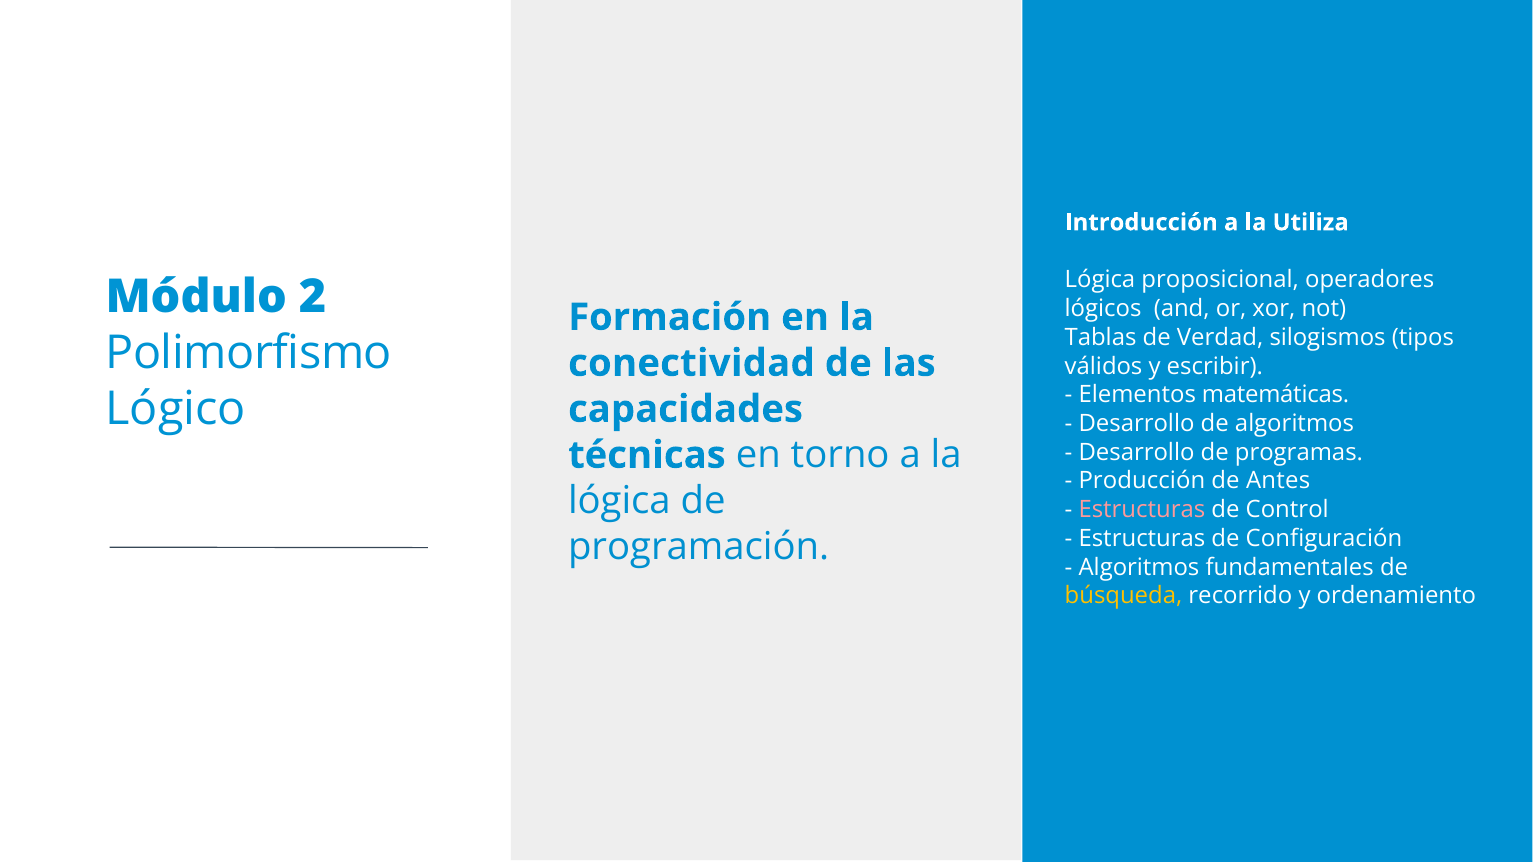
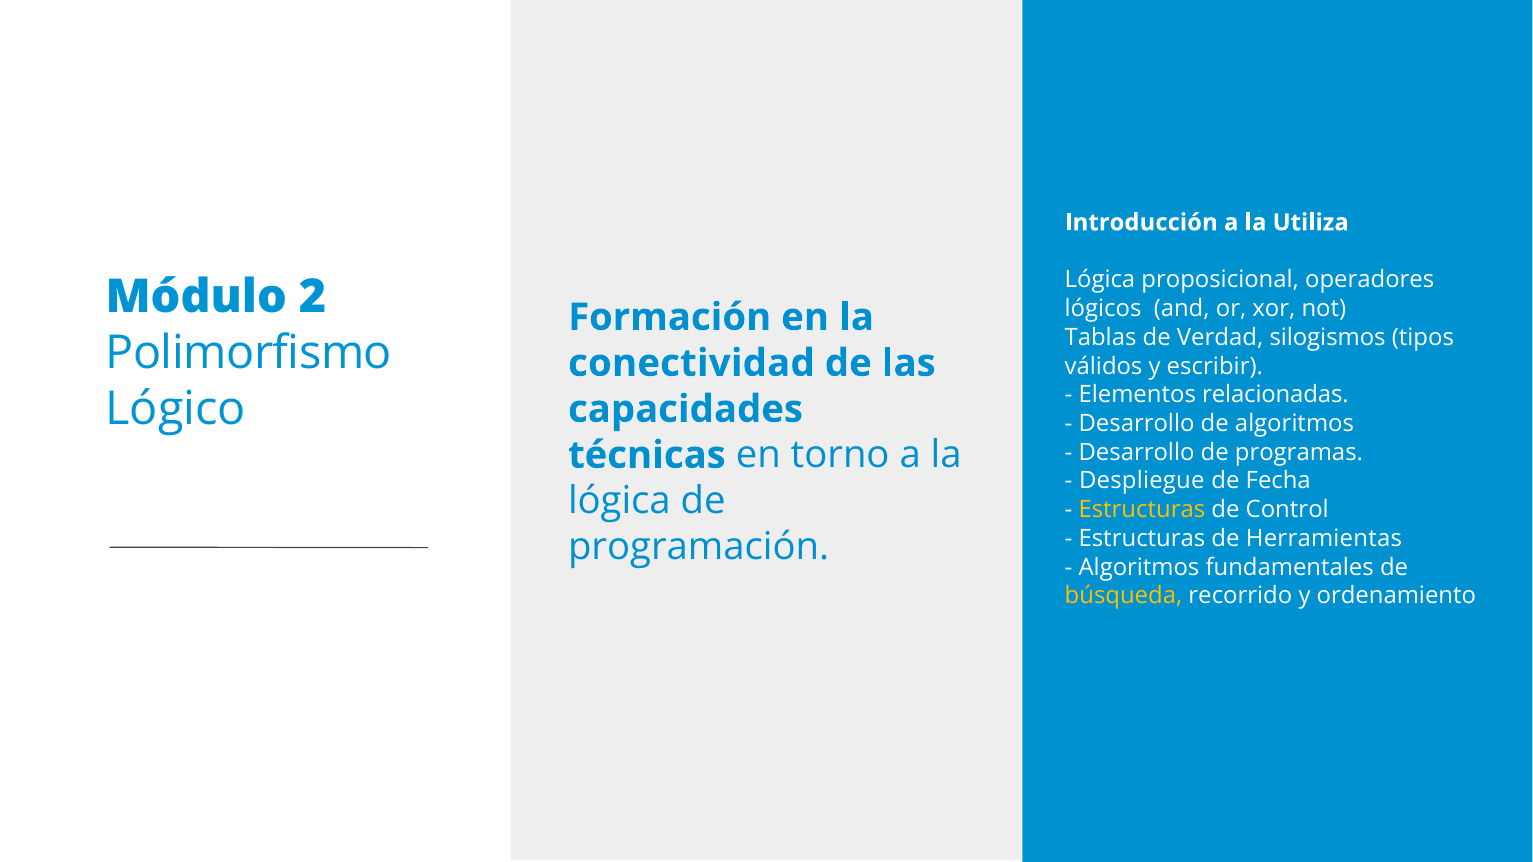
matemáticas: matemáticas -> relacionadas
Producción: Producción -> Despliegue
Antes: Antes -> Fecha
Estructuras at (1142, 510) colour: pink -> yellow
Configuración: Configuración -> Herramientas
